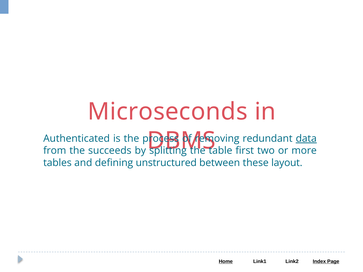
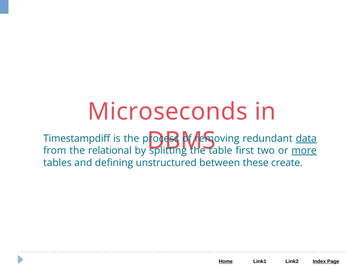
Authenticated: Authenticated -> Timestampdiff
succeeds: succeeds -> relational
more underline: none -> present
layout: layout -> create
